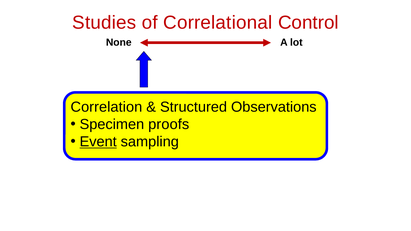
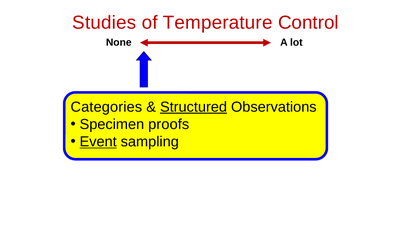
Correlational: Correlational -> Temperature
Correlation: Correlation -> Categories
Structured underline: none -> present
